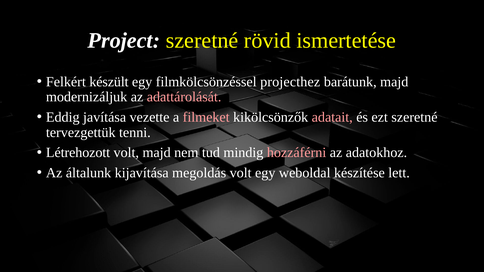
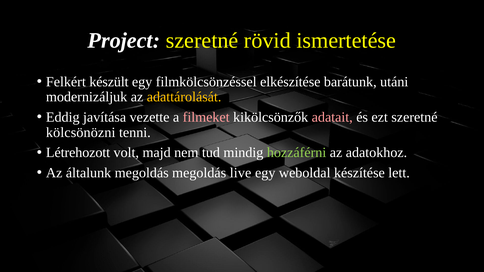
projecthez: projecthez -> elkészítése
barátunk majd: majd -> utáni
adattárolását colour: pink -> yellow
tervezgettük: tervezgettük -> kölcsönözni
hozzáférni colour: pink -> light green
általunk kijavítása: kijavítása -> megoldás
megoldás volt: volt -> live
